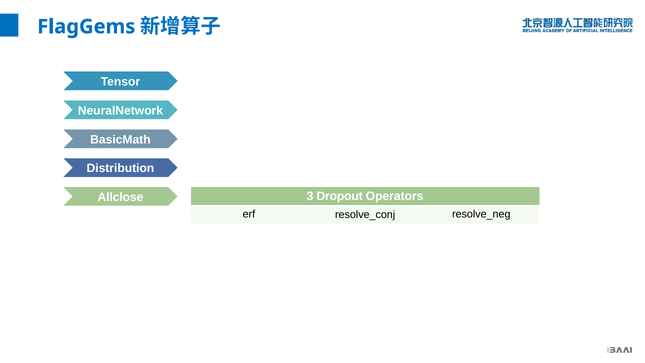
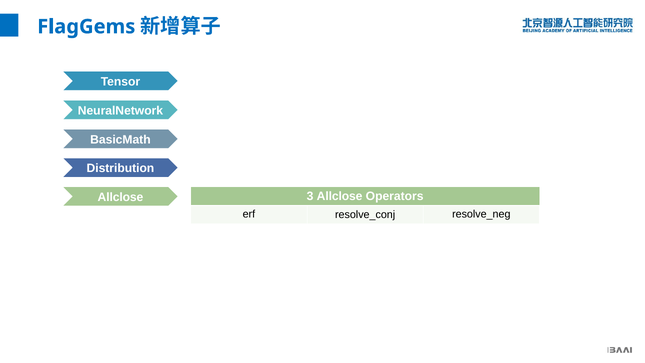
3 Dropout: Dropout -> Allclose
